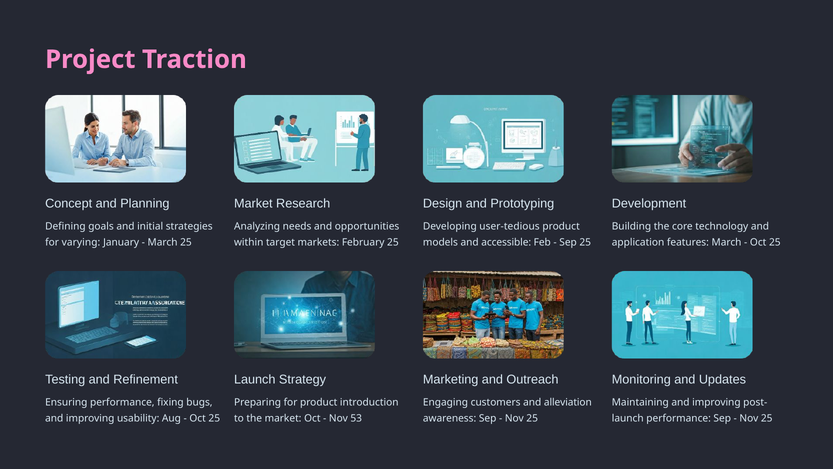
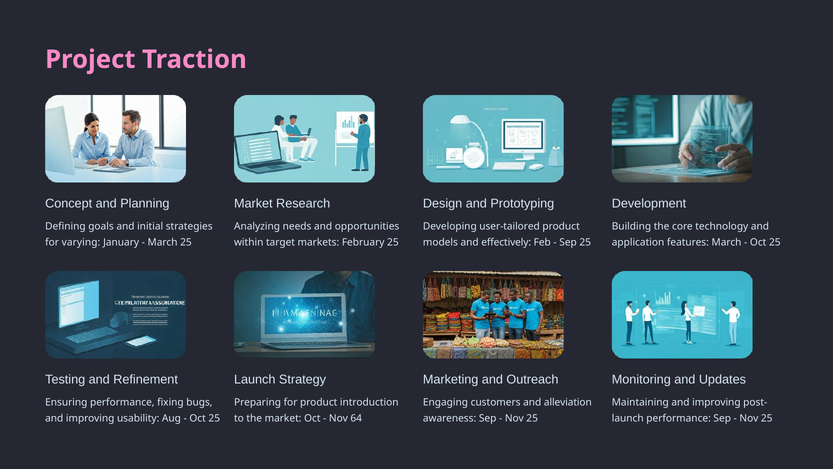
user-tedious: user-tedious -> user-tailored
accessible: accessible -> effectively
53: 53 -> 64
